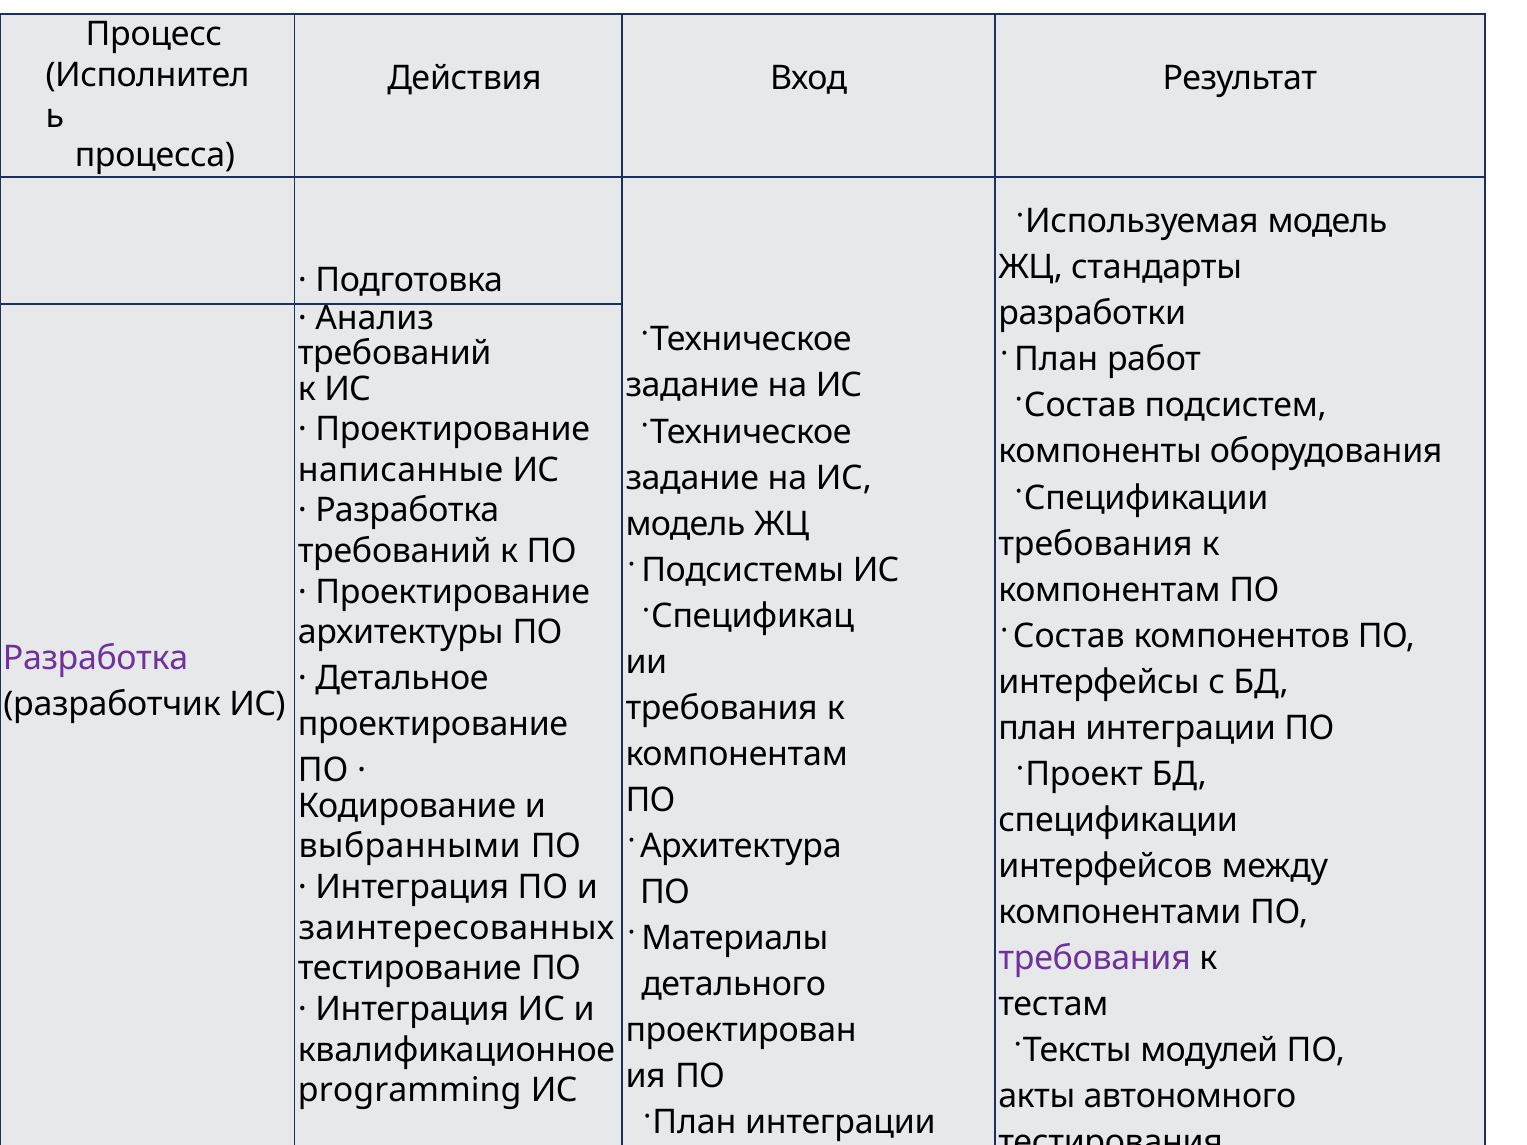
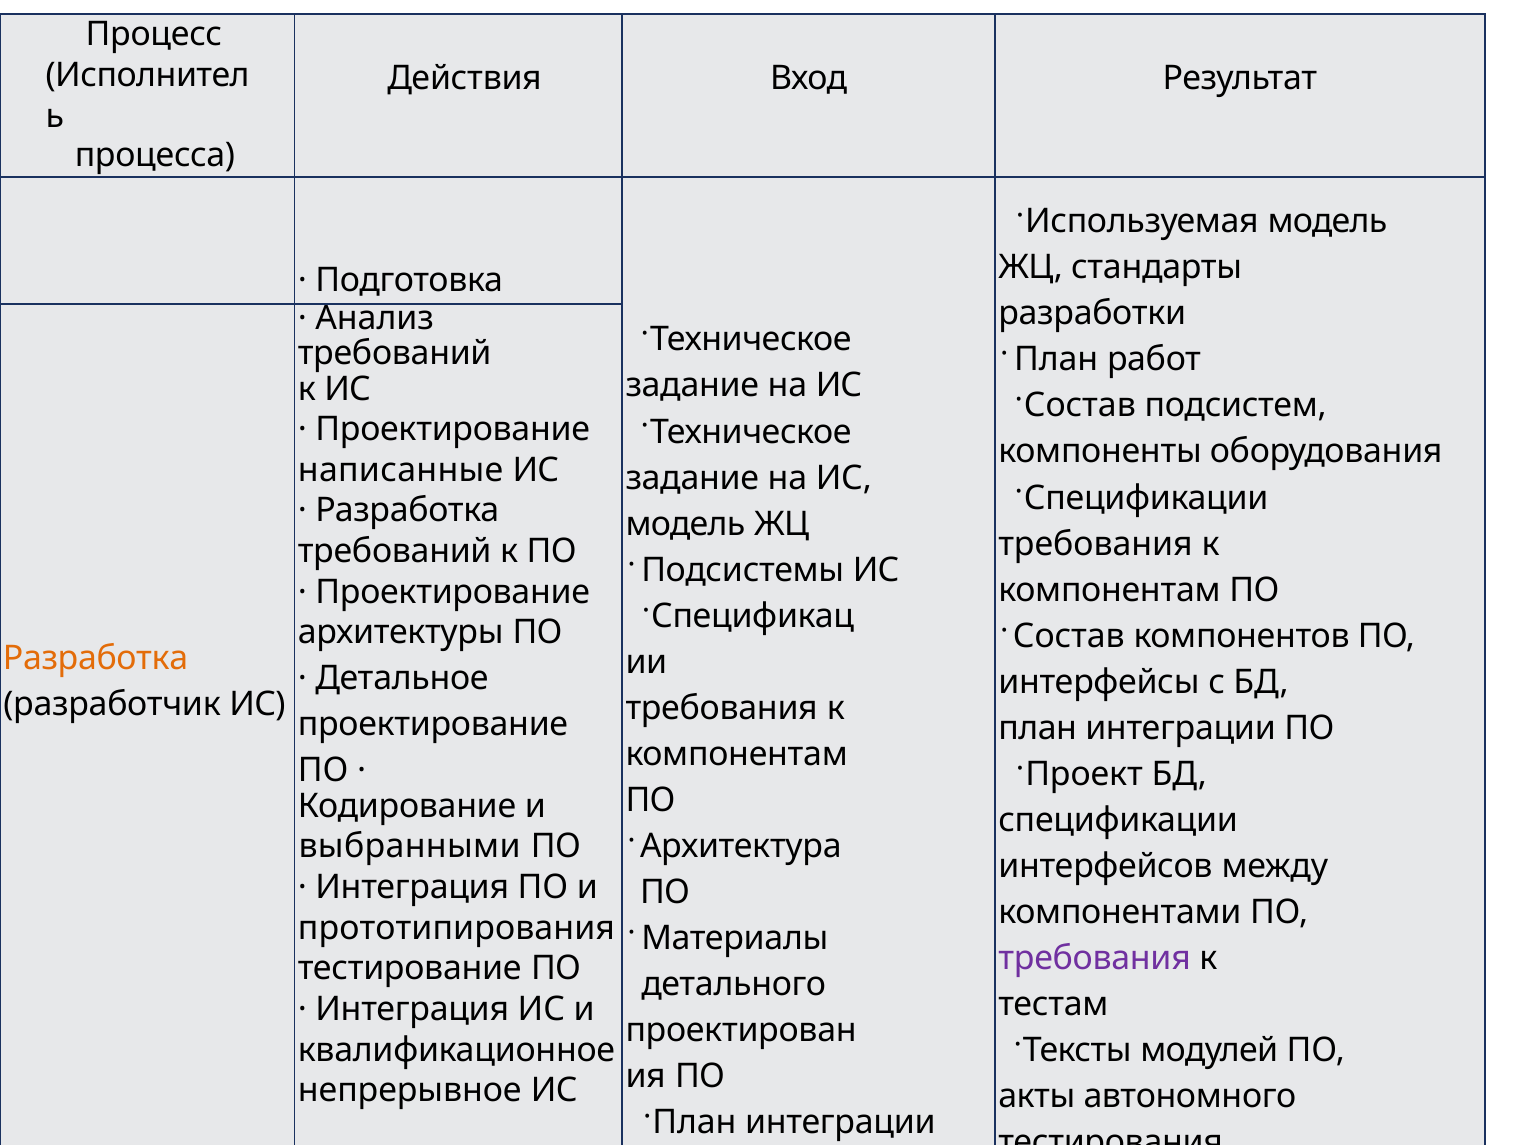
Разработка at (96, 658) colour: purple -> orange
заинтересованных: заинтересованных -> прототипирования
programming: programming -> непрерывное
